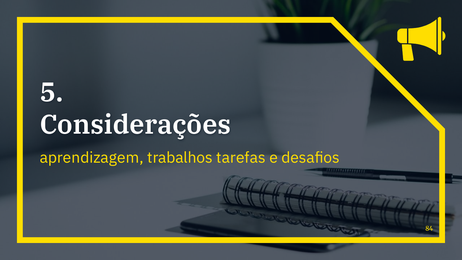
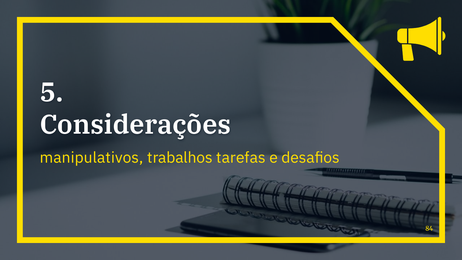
aprendizagem: aprendizagem -> manipulativos
